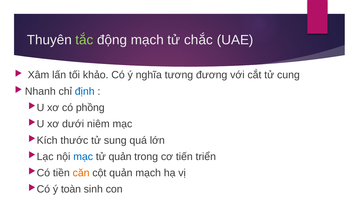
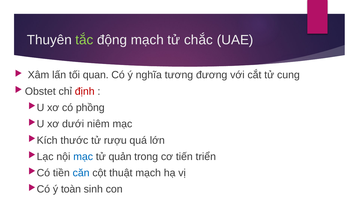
khảo: khảo -> quan
Nhanh: Nhanh -> Obstet
định colour: blue -> red
sung: sung -> rượu
căn colour: orange -> blue
cột quản: quản -> thuật
